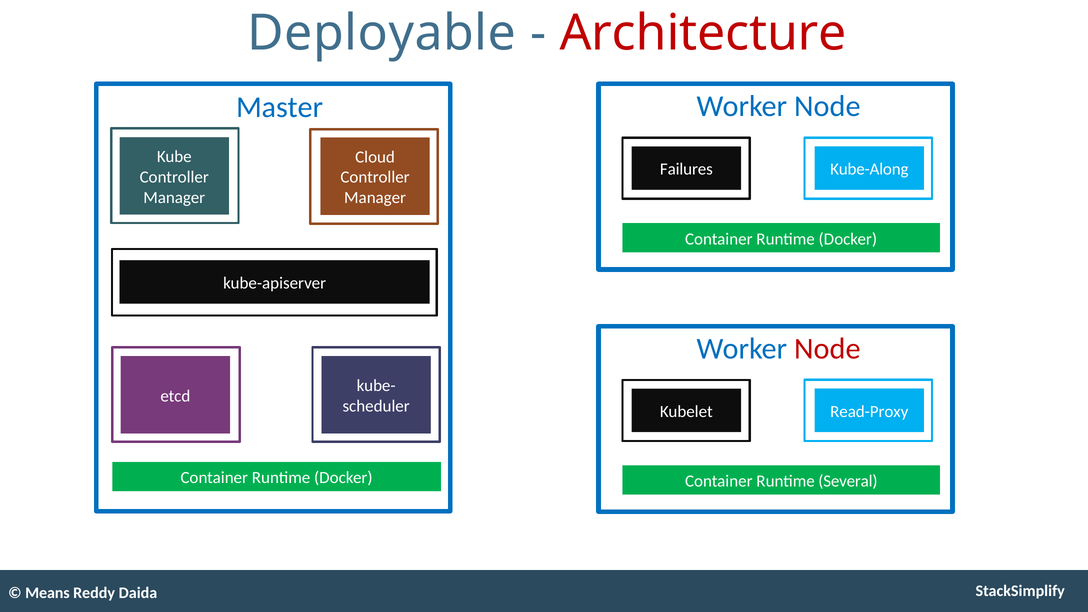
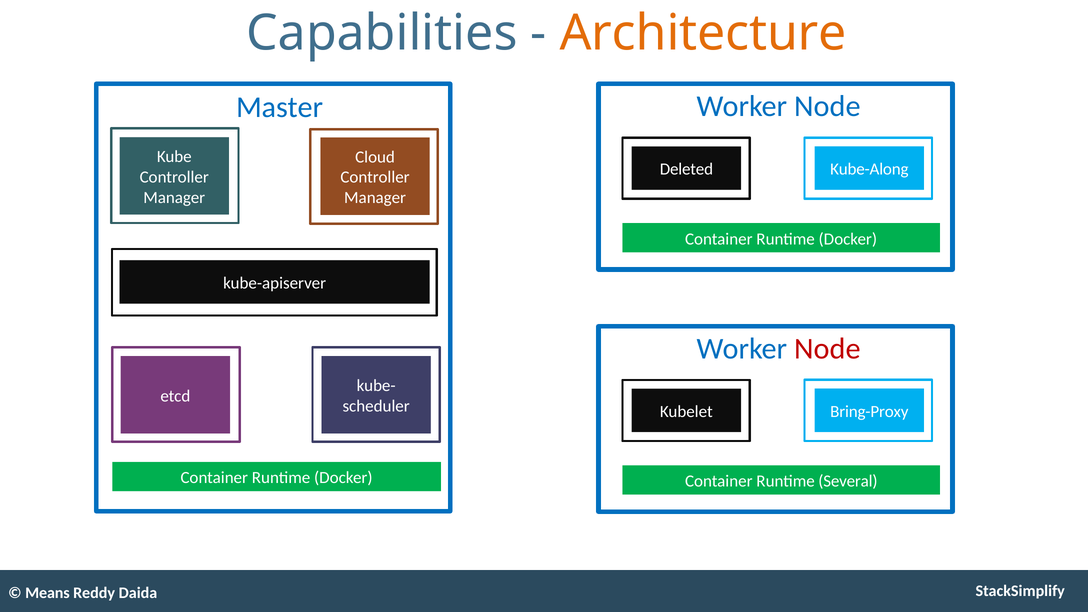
Deployable: Deployable -> Capabilities
Architecture colour: red -> orange
Failures: Failures -> Deleted
Read-Proxy: Read-Proxy -> Bring-Proxy
